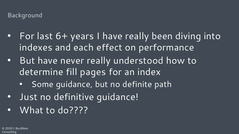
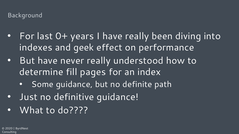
6+: 6+ -> 0+
each: each -> geek
